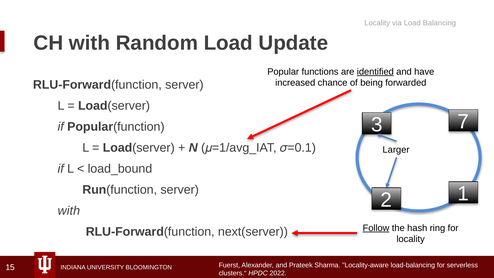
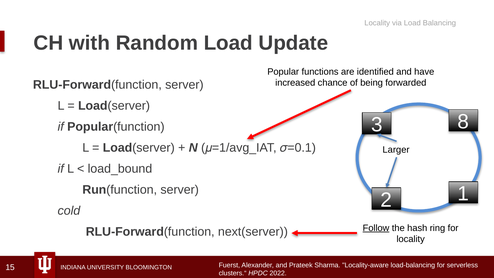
identified underline: present -> none
7: 7 -> 8
with at (69, 211): with -> cold
